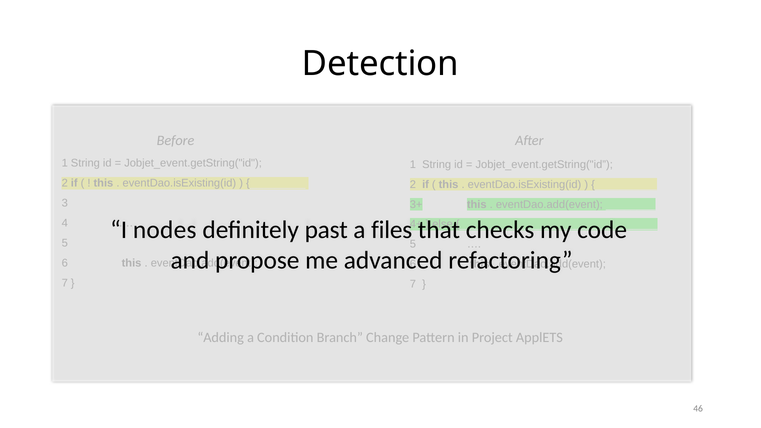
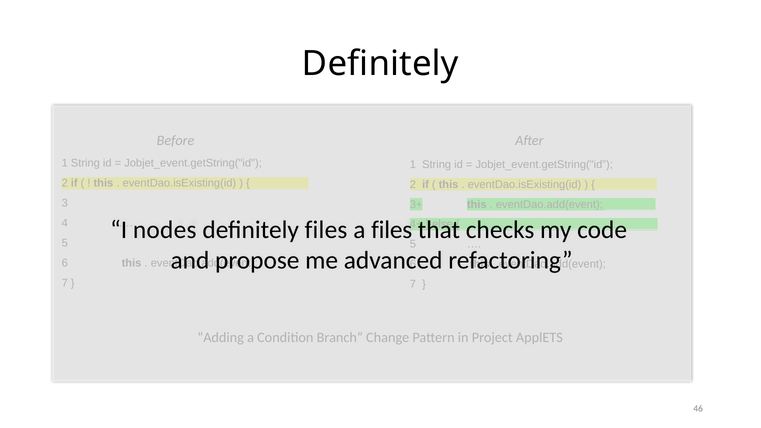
Detection at (380, 64): Detection -> Definitely
definitely past: past -> files
